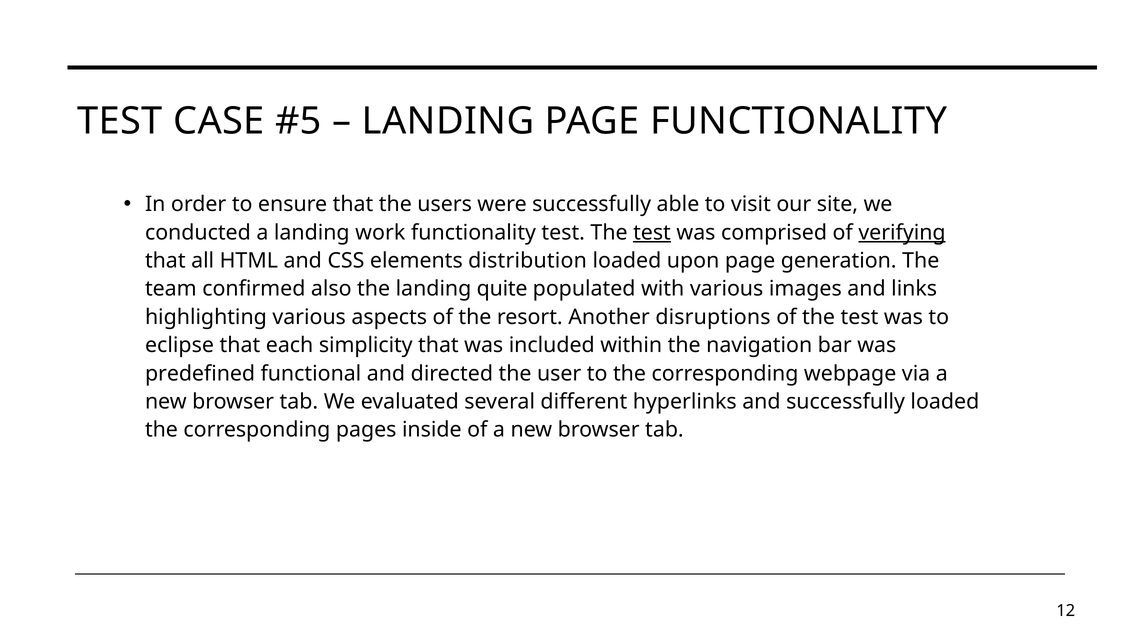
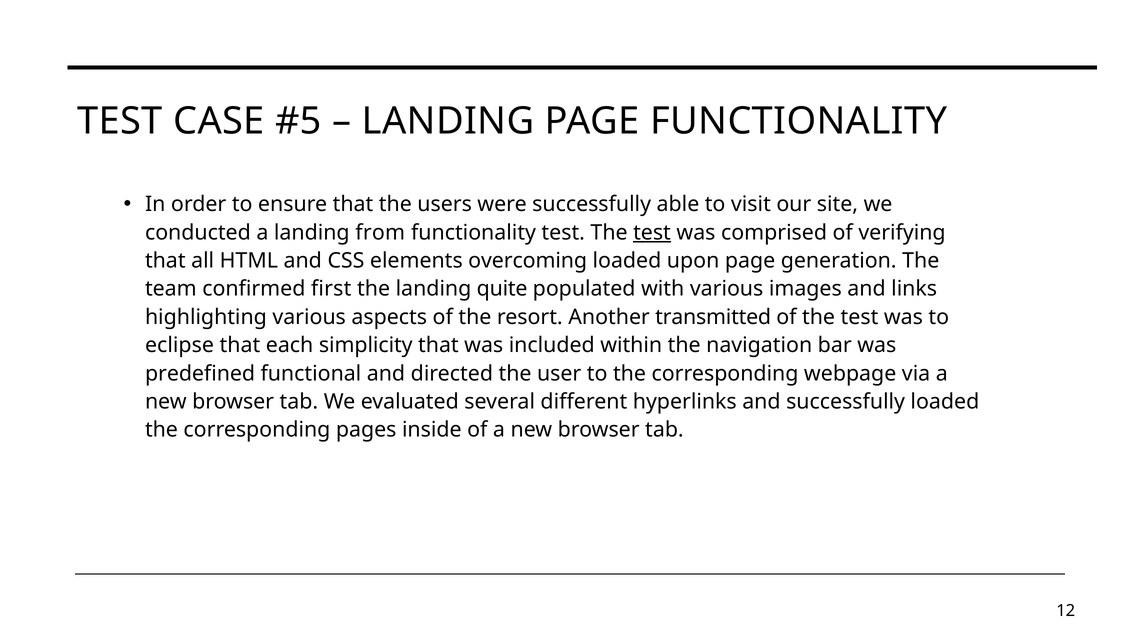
work: work -> from
verifying underline: present -> none
distribution: distribution -> overcoming
also: also -> first
disruptions: disruptions -> transmitted
